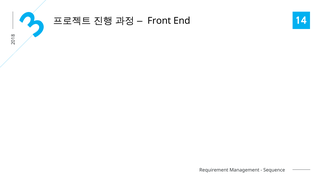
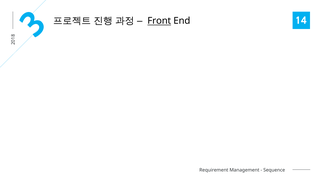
Front underline: none -> present
